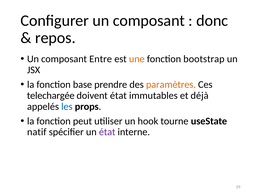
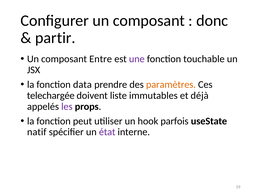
repos: repos -> partir
une colour: orange -> purple
bootstrap: bootstrap -> touchable
base: base -> data
doivent état: état -> liste
les colour: blue -> purple
tourne: tourne -> parfois
